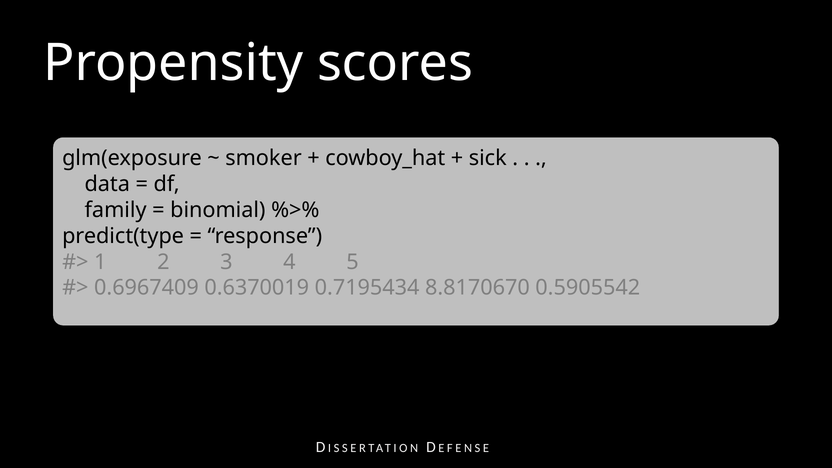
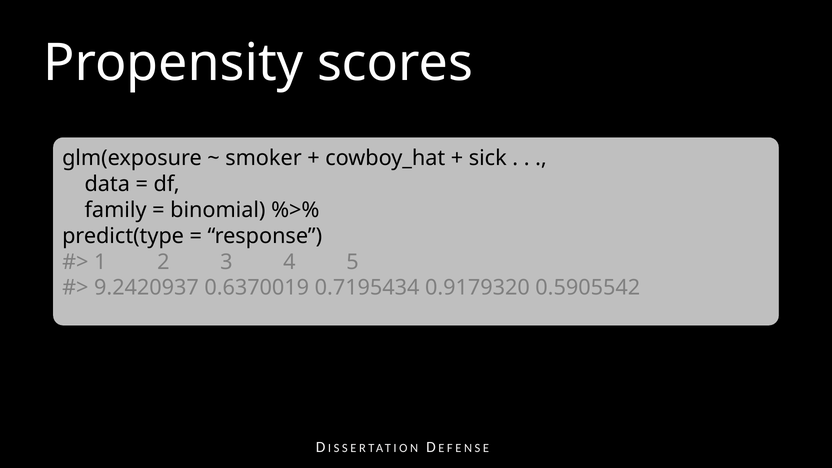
0.6967409: 0.6967409 -> 9.2420937
8.8170670: 8.8170670 -> 0.9179320
